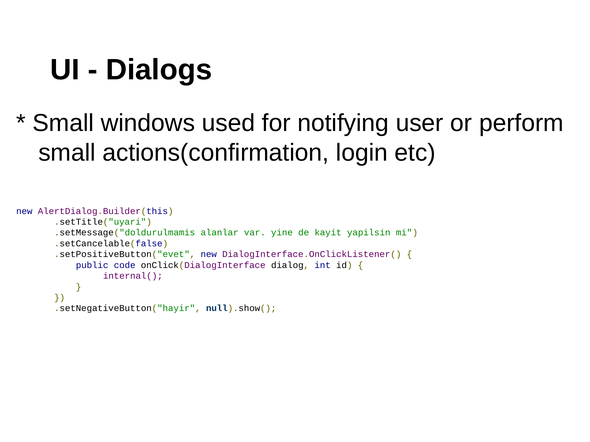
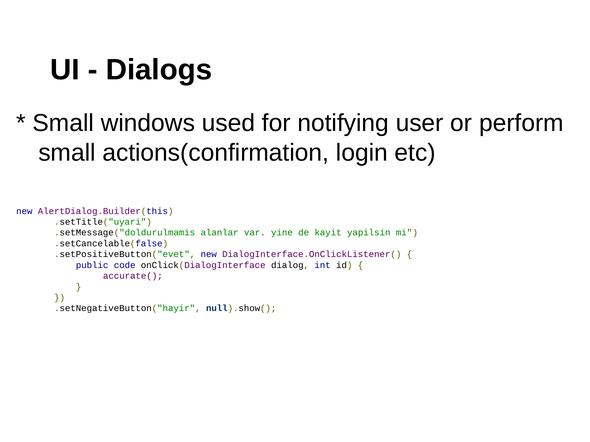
internal(: internal( -> accurate(
